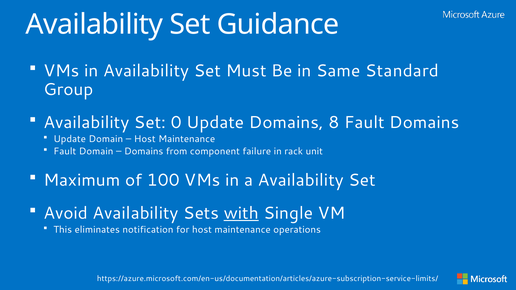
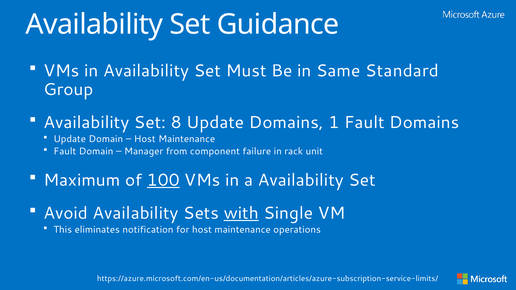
0: 0 -> 8
8: 8 -> 1
Domains at (144, 151): Domains -> Manager
100 underline: none -> present
